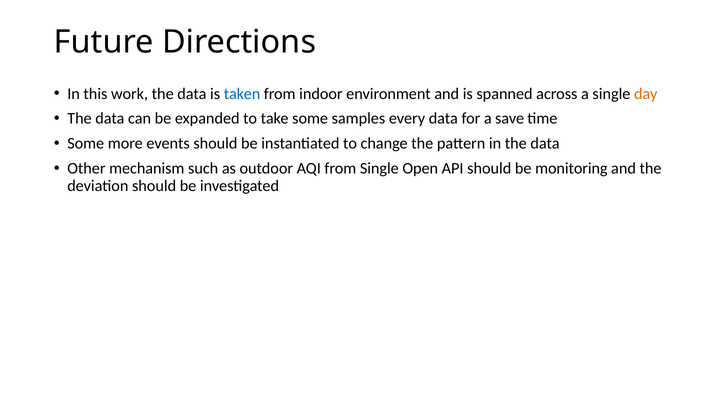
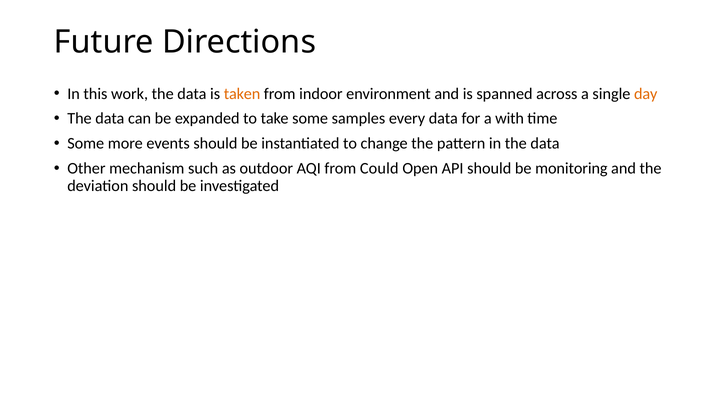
taken colour: blue -> orange
save: save -> with
from Single: Single -> Could
